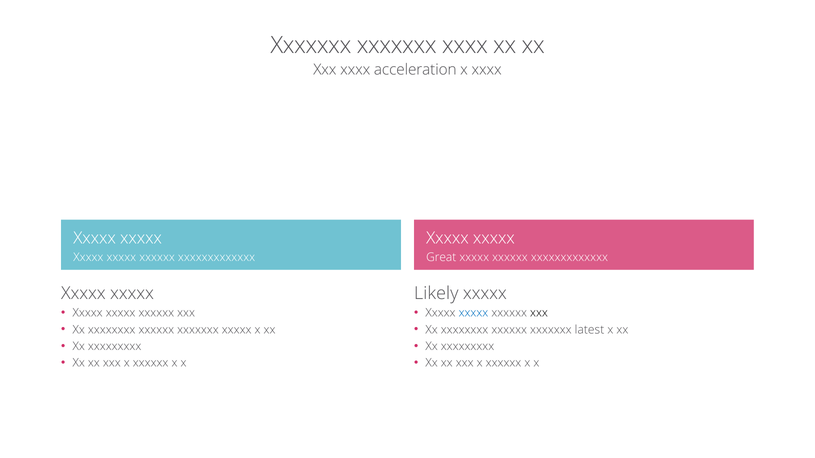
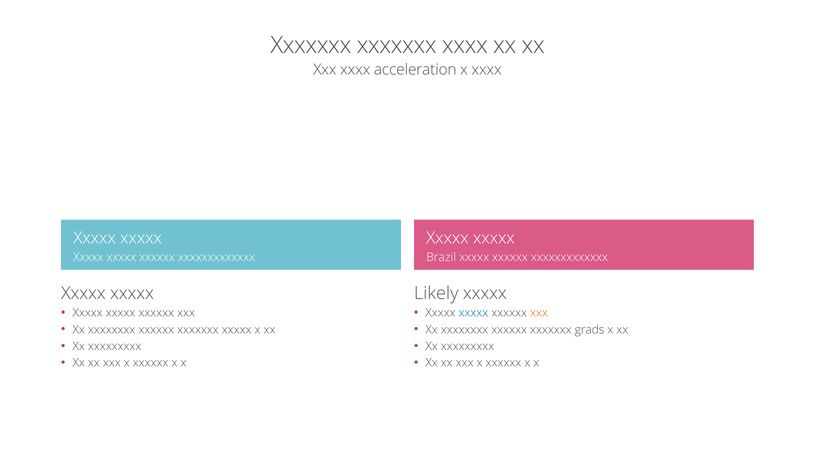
Great: Great -> Brazil
xxx at (539, 313) colour: black -> orange
latest: latest -> grads
